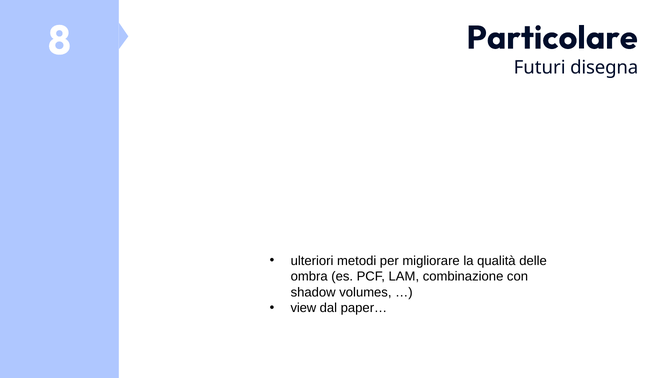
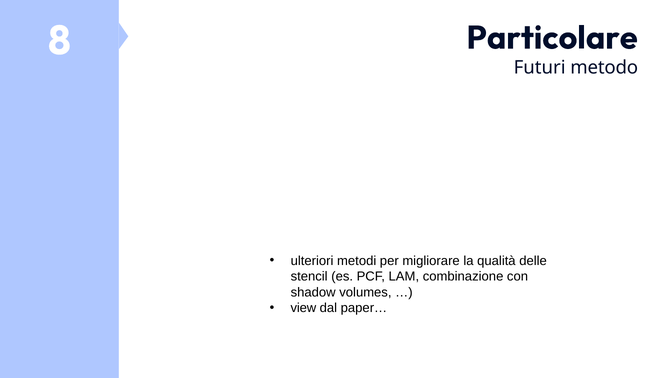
disegna: disegna -> metodo
ombra: ombra -> stencil
